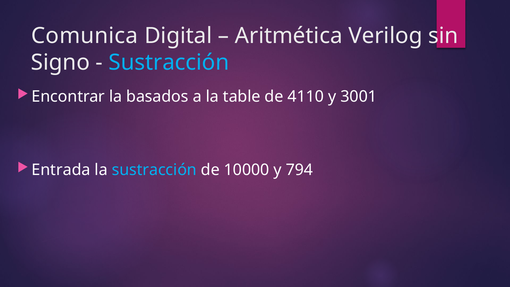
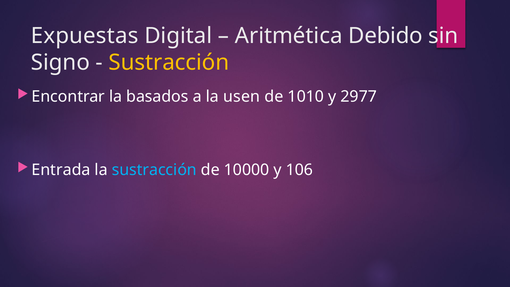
Comunica: Comunica -> Expuestas
Verilog: Verilog -> Debido
Sustracción at (169, 63) colour: light blue -> yellow
table: table -> usen
4110: 4110 -> 1010
3001: 3001 -> 2977
794: 794 -> 106
